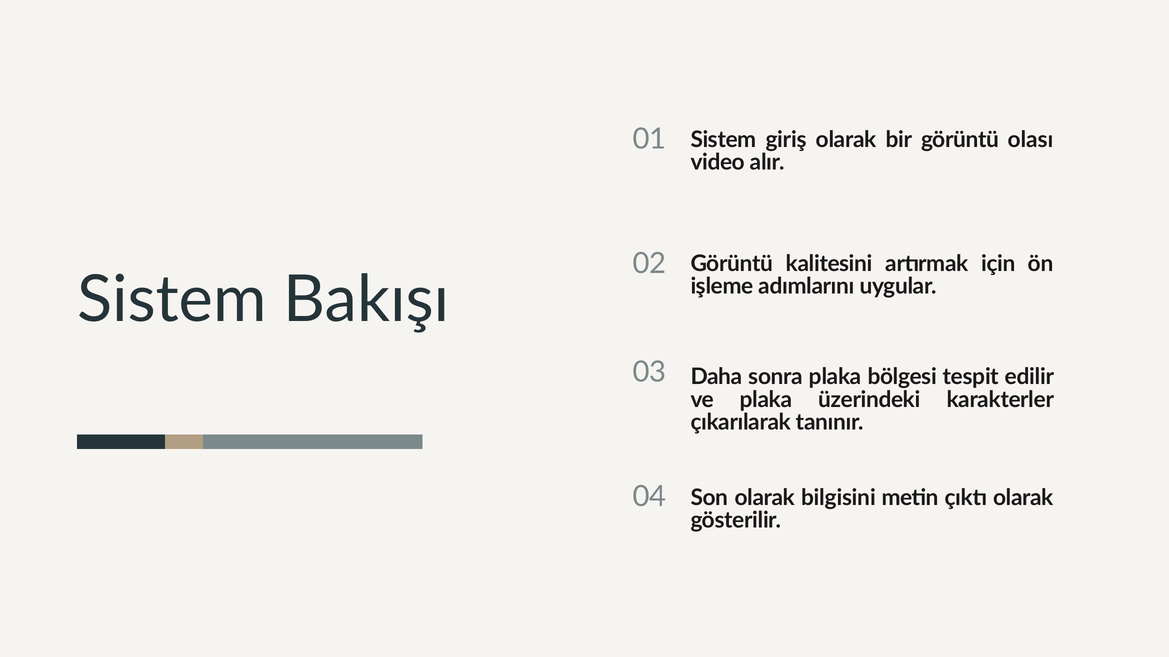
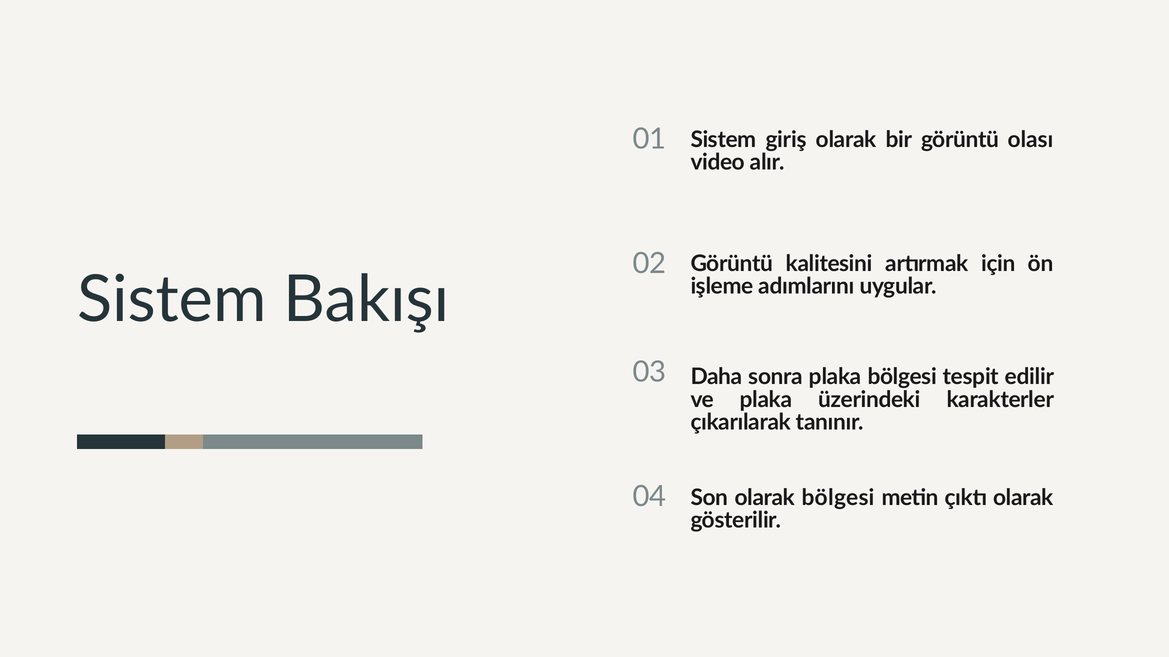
olarak bilgisini: bilgisini -> bölgesi
